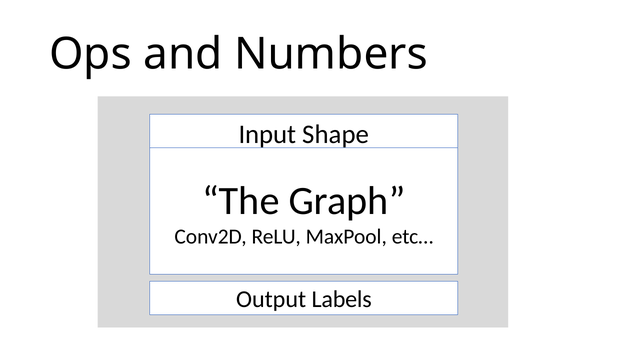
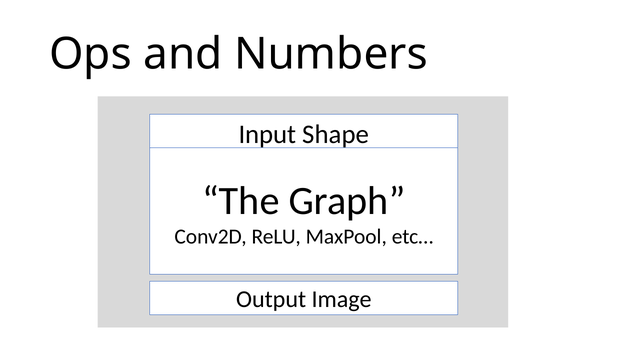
Labels: Labels -> Image
